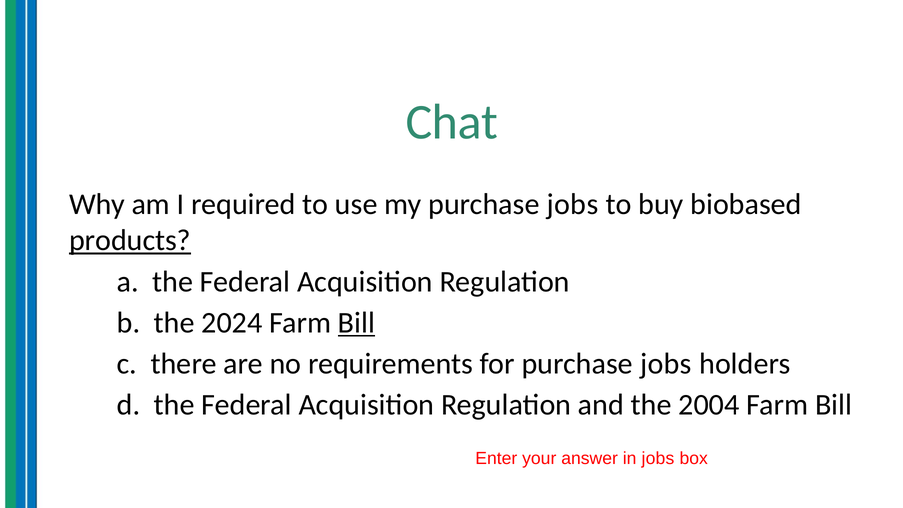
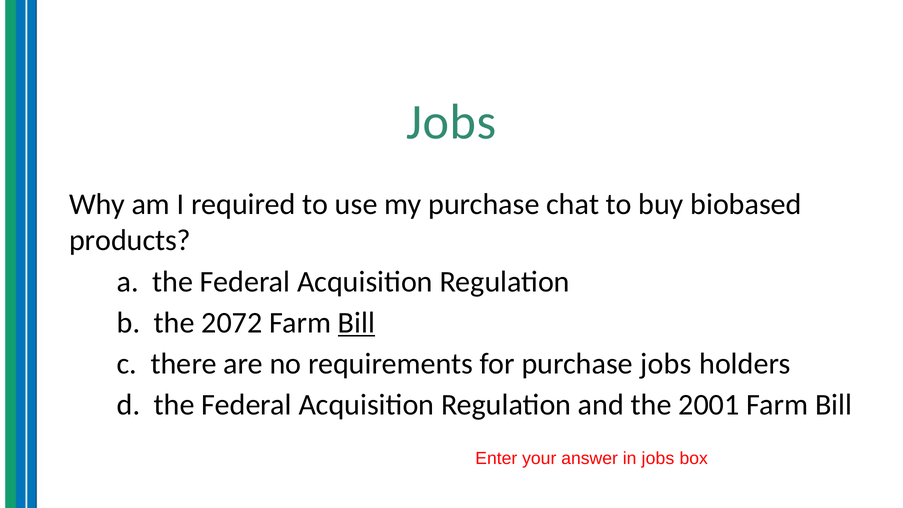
Chat at (452, 122): Chat -> Jobs
my purchase jobs: jobs -> chat
products underline: present -> none
2024: 2024 -> 2072
2004: 2004 -> 2001
